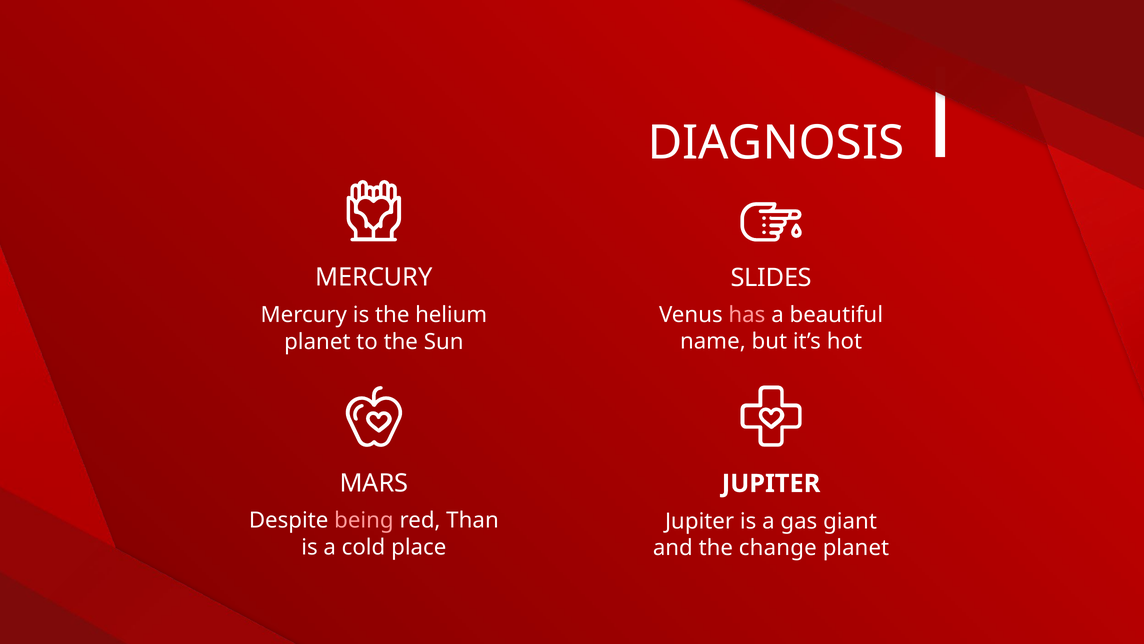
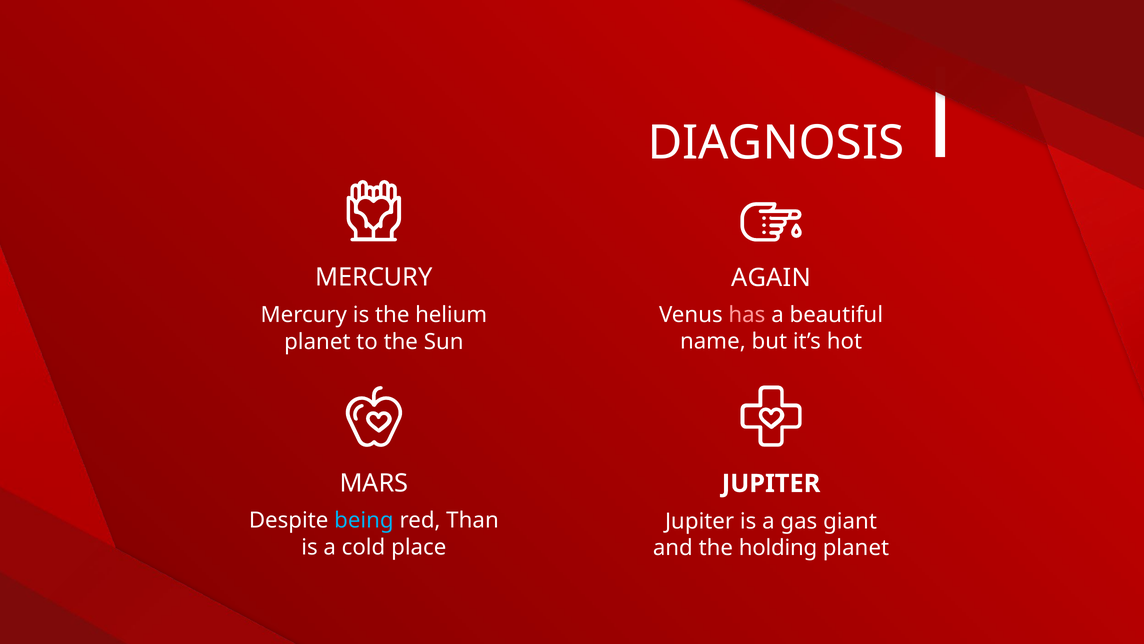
SLIDES: SLIDES -> AGAIN
being colour: pink -> light blue
change: change -> holding
